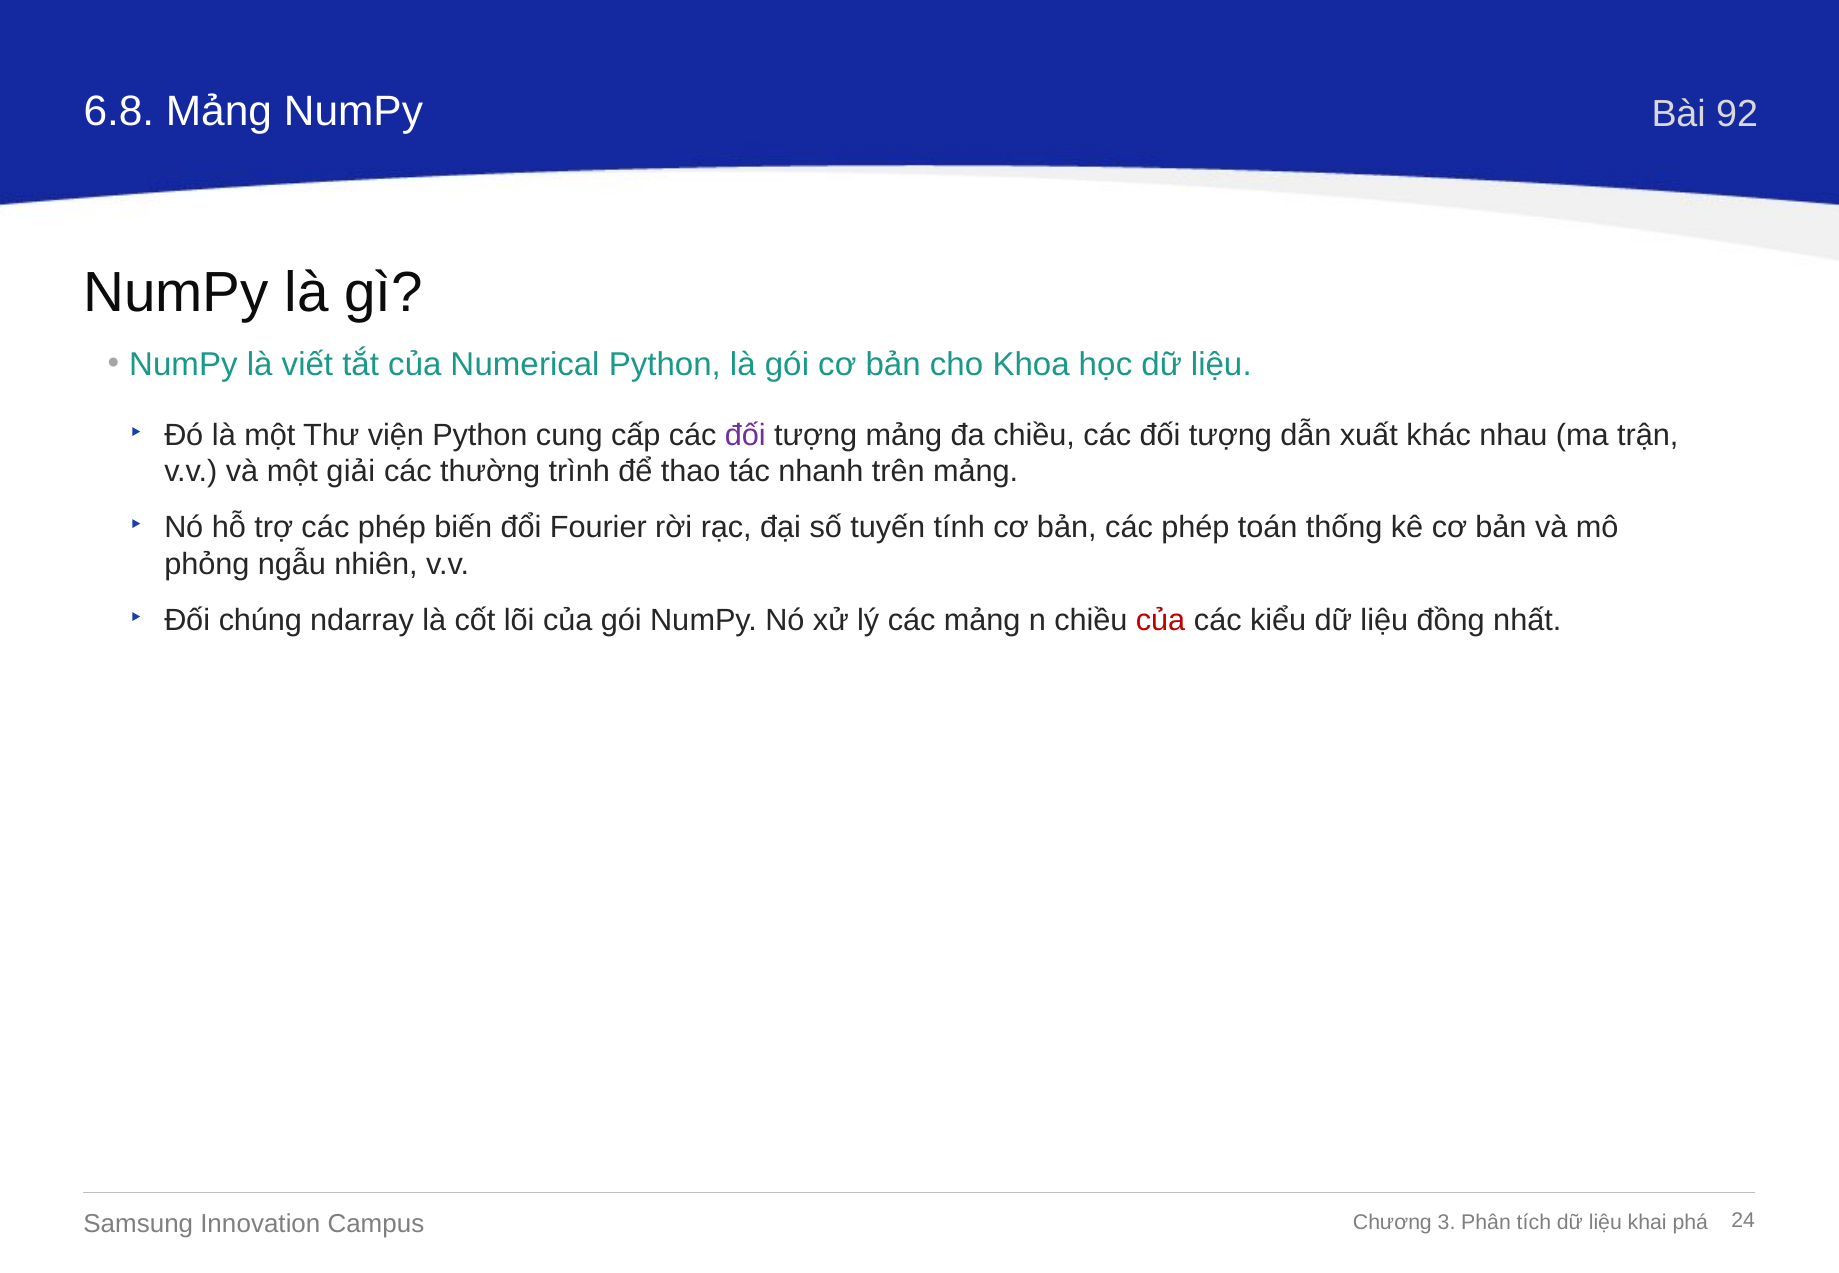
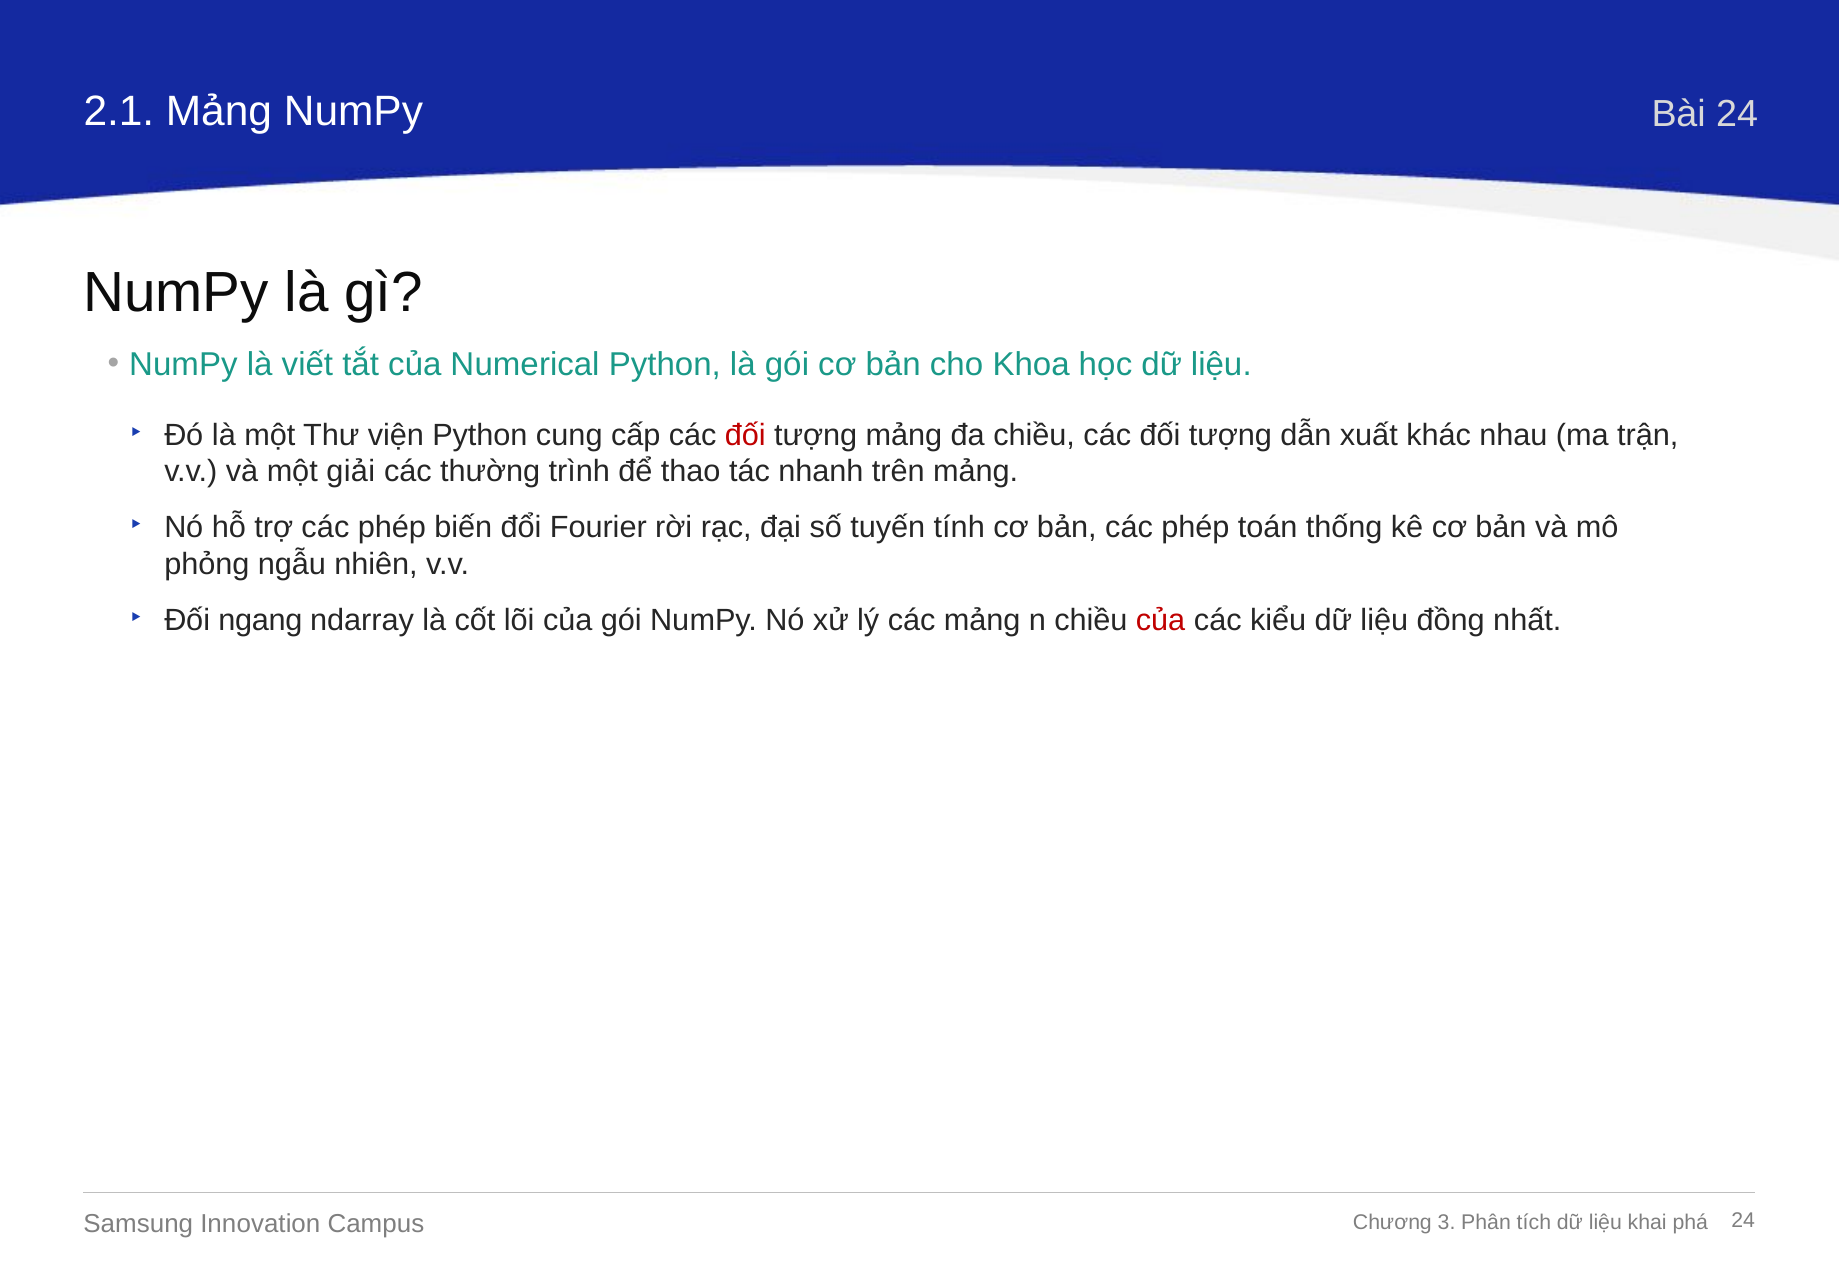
6.8: 6.8 -> 2.1
Bài 92: 92 -> 24
đối at (745, 435) colour: purple -> red
chúng: chúng -> ngang
